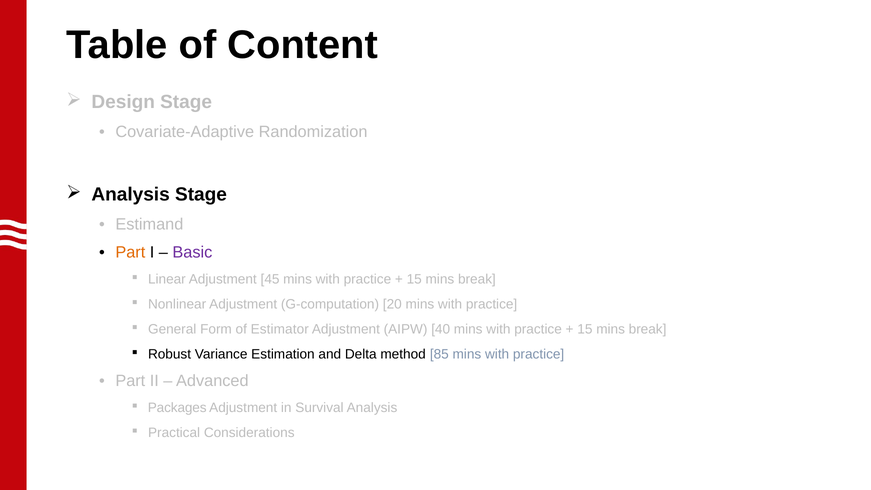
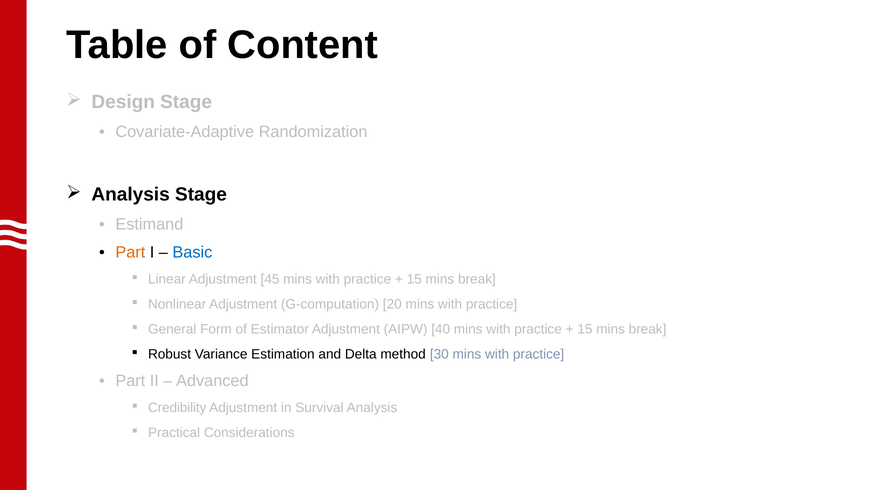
Basic colour: purple -> blue
85: 85 -> 30
Packages: Packages -> Credibility
